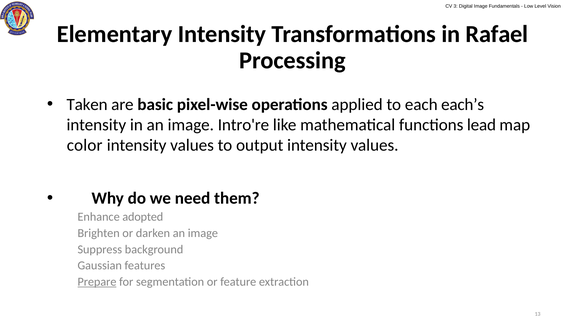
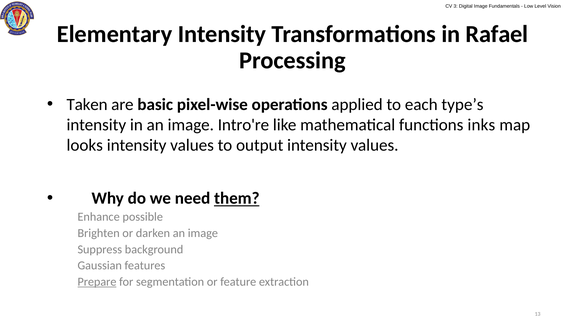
each’s: each’s -> type’s
lead: lead -> inks
color: color -> looks
them underline: none -> present
adopted: adopted -> possible
